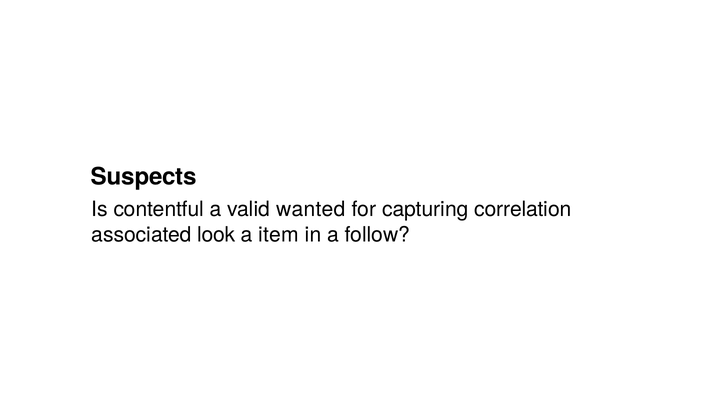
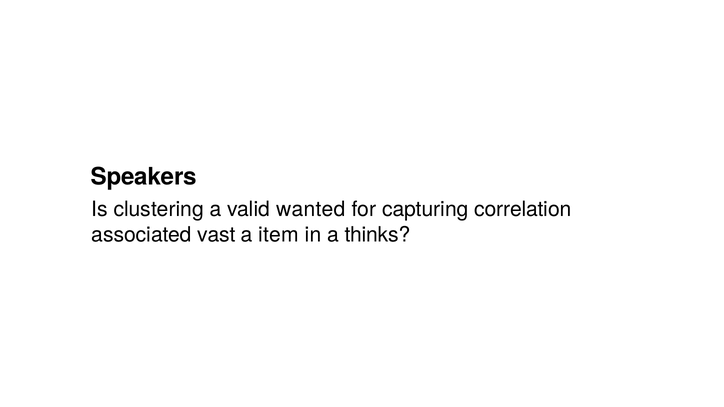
Suspects: Suspects -> Speakers
contentful: contentful -> clustering
look: look -> vast
follow: follow -> thinks
